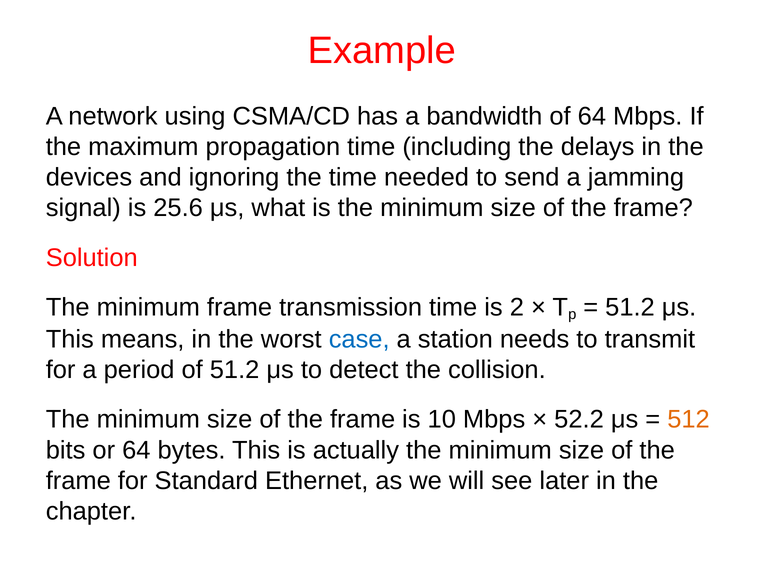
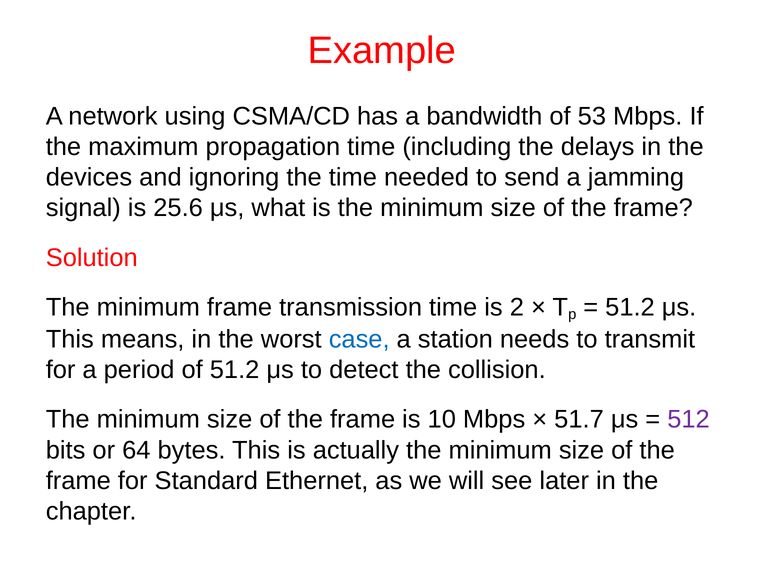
of 64: 64 -> 53
52.2: 52.2 -> 51.7
512 colour: orange -> purple
